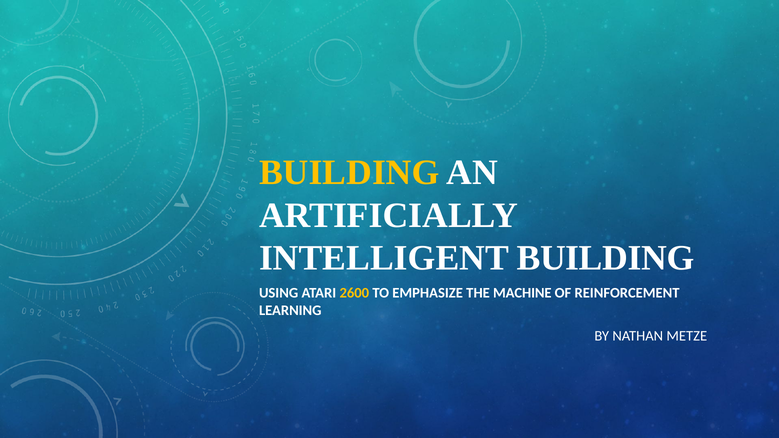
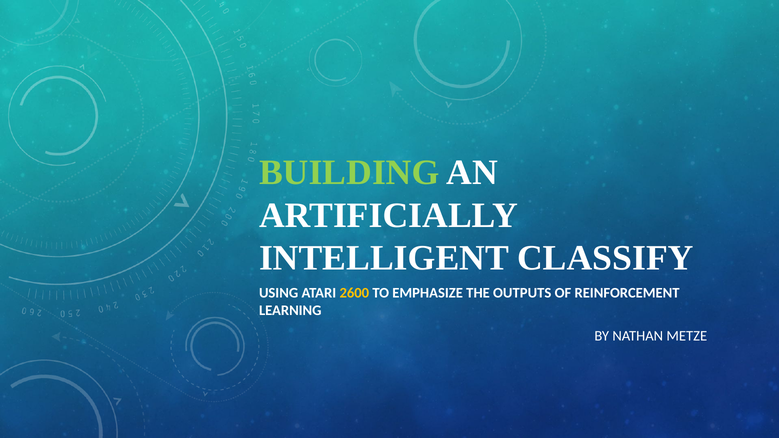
BUILDING at (349, 173) colour: yellow -> light green
INTELLIGENT BUILDING: BUILDING -> CLASSIFY
MACHINE: MACHINE -> OUTPUTS
